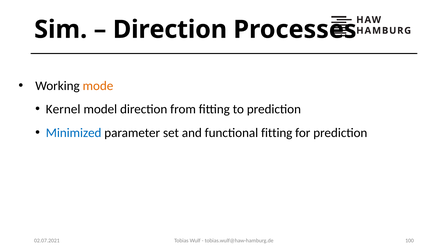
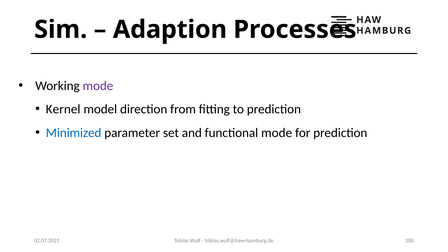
Direction at (170, 30): Direction -> Adaption
mode at (98, 86) colour: orange -> purple
functional fitting: fitting -> mode
